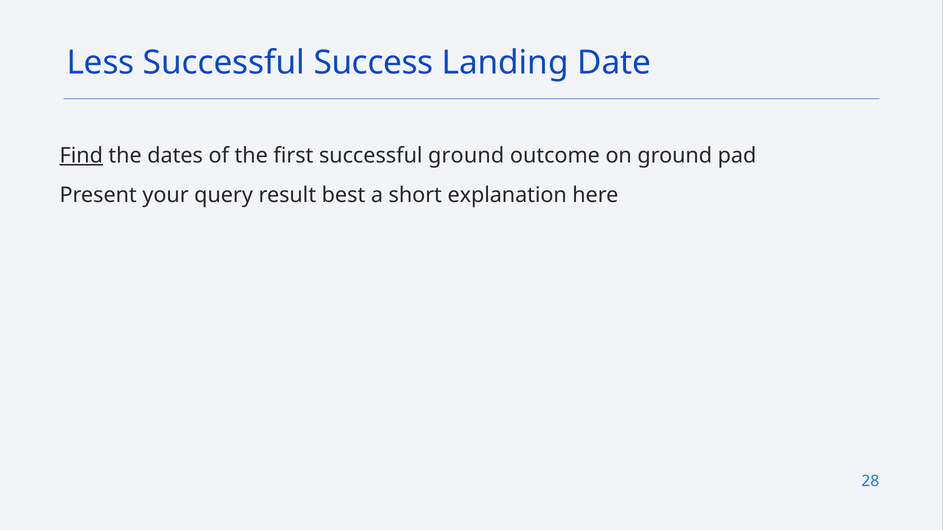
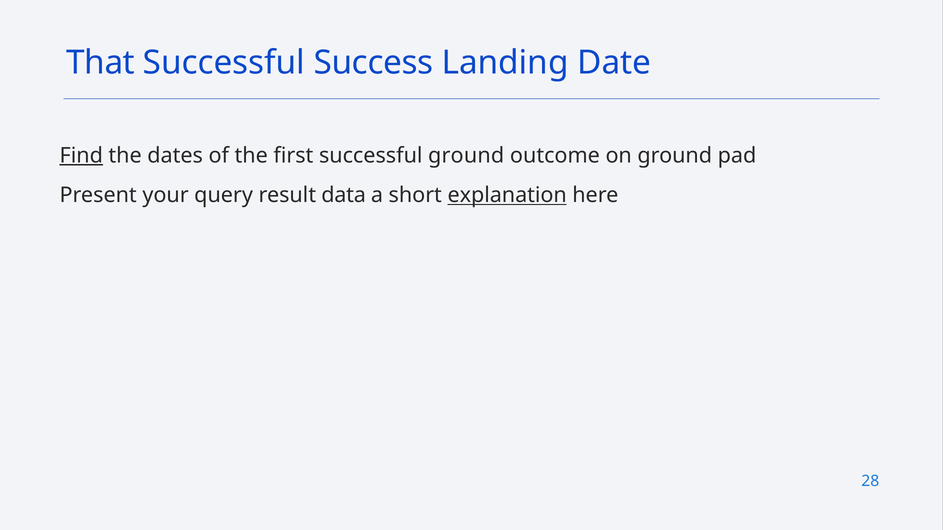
Less: Less -> That
best: best -> data
explanation underline: none -> present
